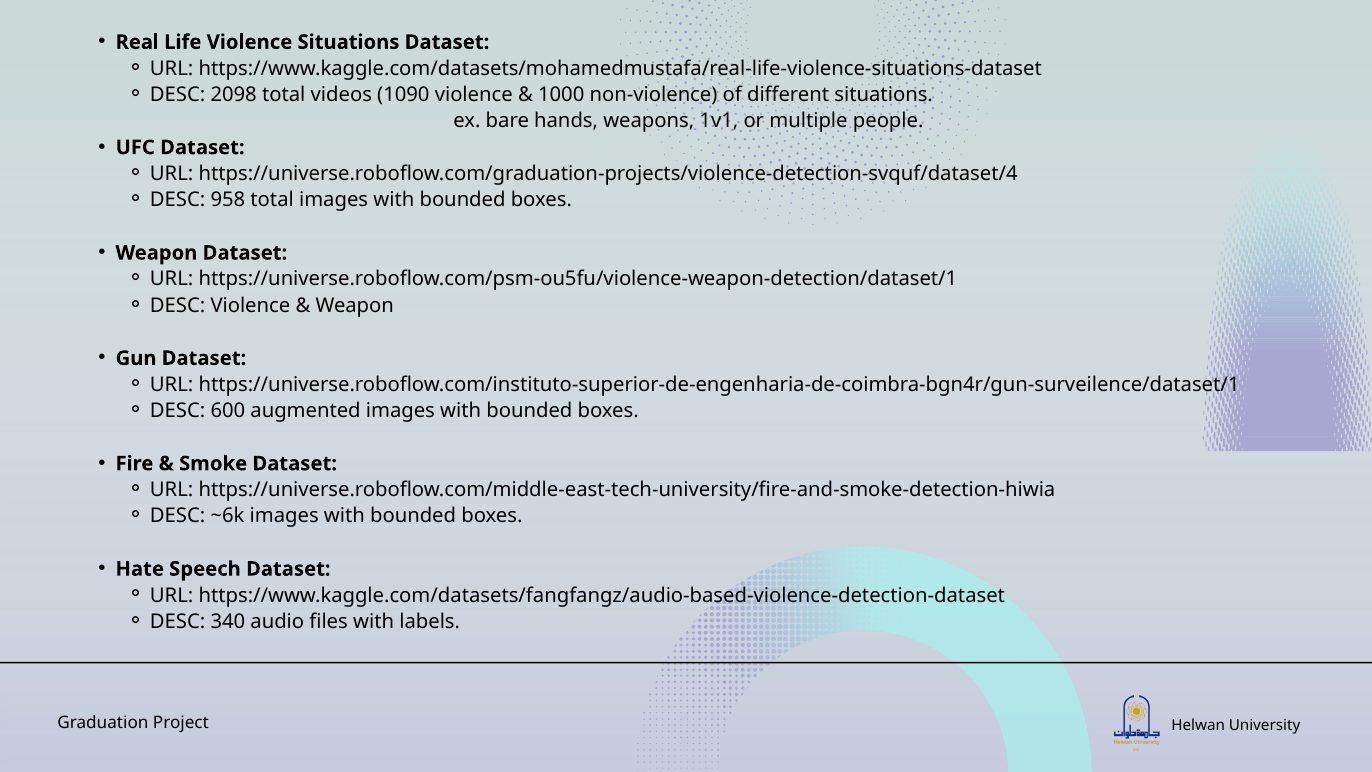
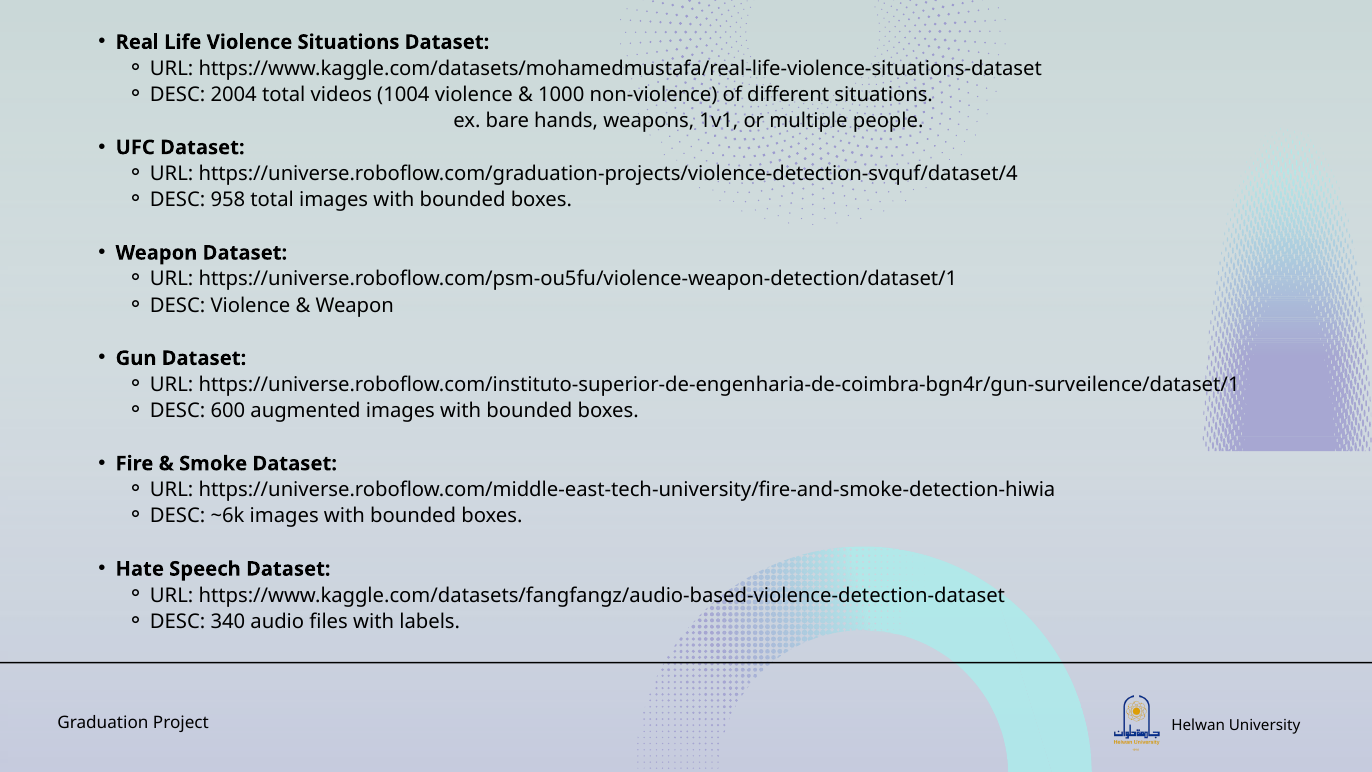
2098: 2098 -> 2004
1090: 1090 -> 1004
